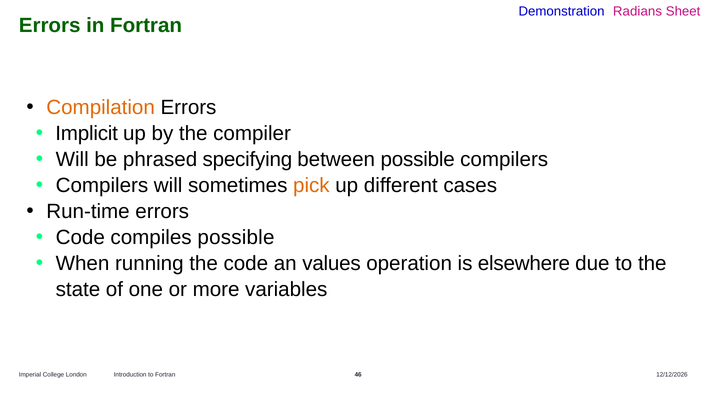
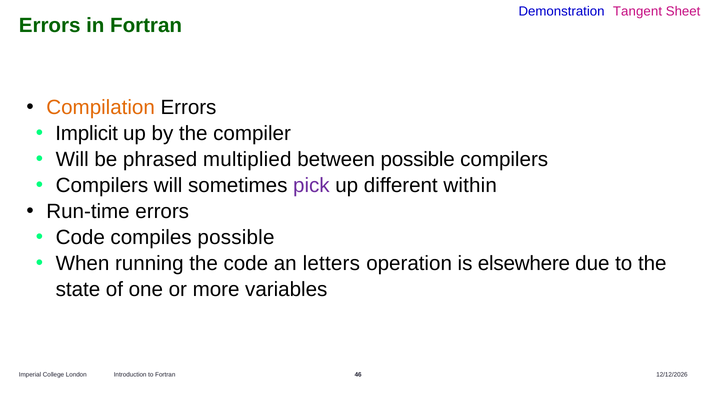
Radians: Radians -> Tangent
specifying: specifying -> multiplied
pick colour: orange -> purple
cases: cases -> within
values: values -> letters
